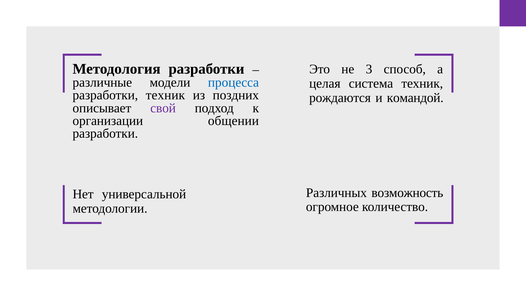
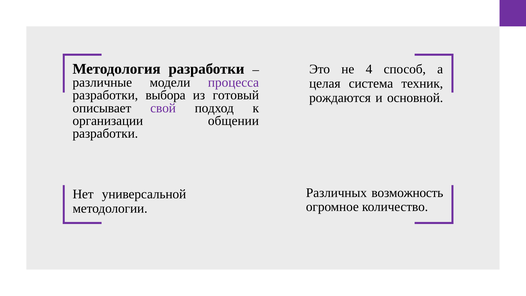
3: 3 -> 4
процесса colour: blue -> purple
разработки техник: техник -> выбора
поздних: поздних -> готовый
командой: командой -> основной
